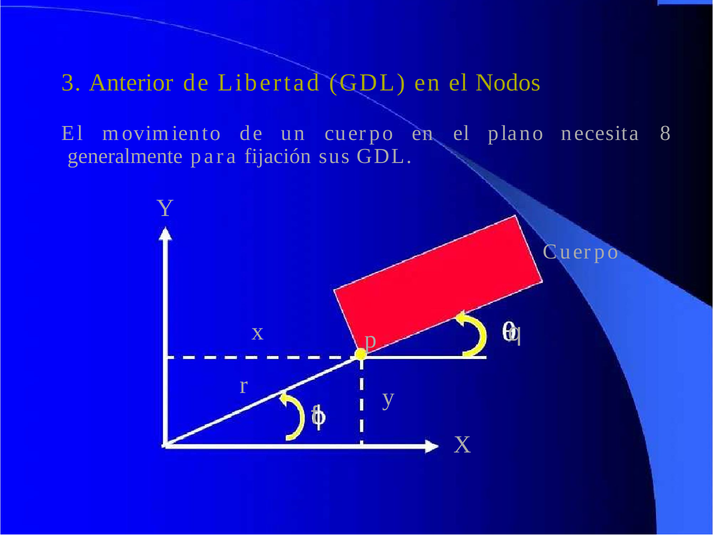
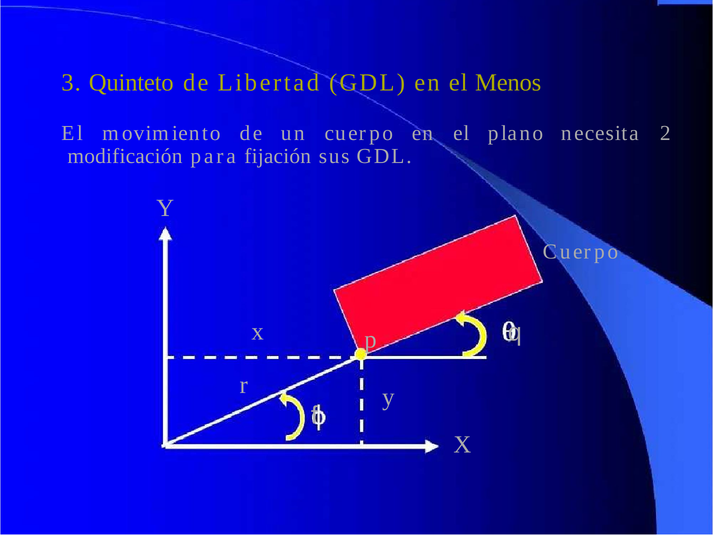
Anterior: Anterior -> Quinteto
Nodos: Nodos -> Menos
8: 8 -> 2
generalmente: generalmente -> modificación
